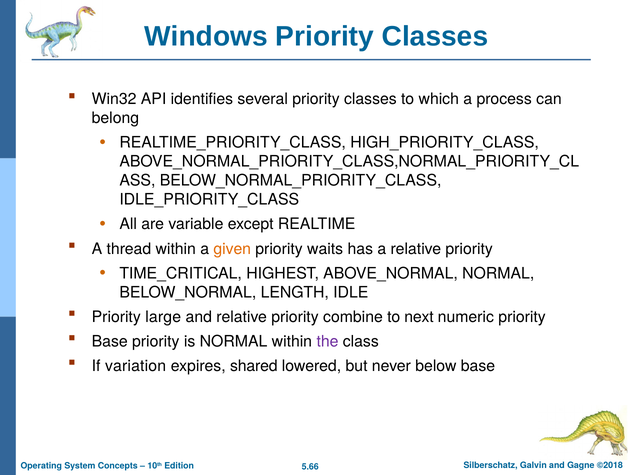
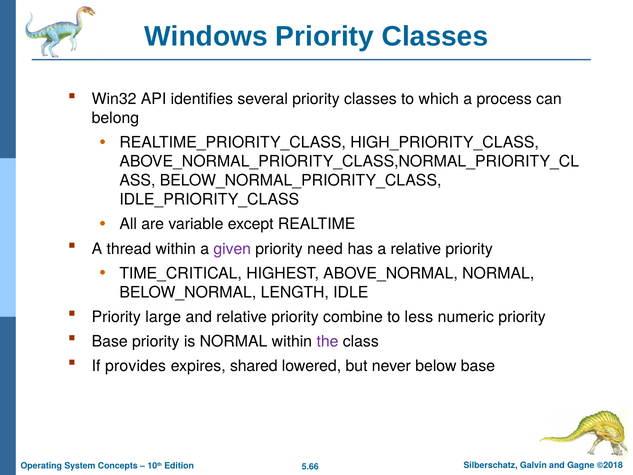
given colour: orange -> purple
waits: waits -> need
next: next -> less
variation: variation -> provides
